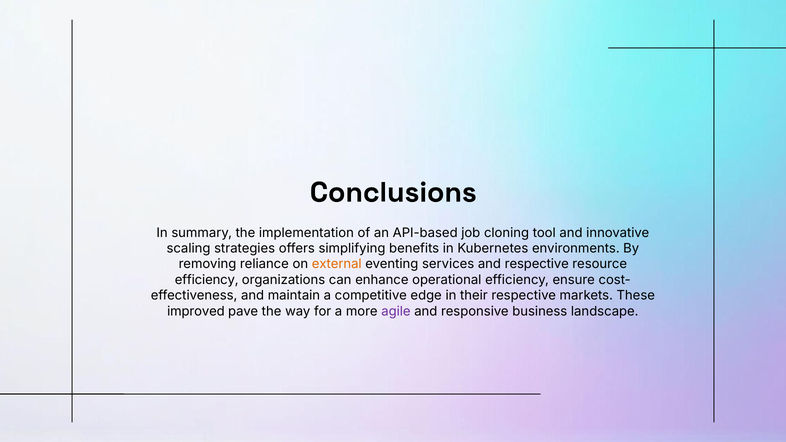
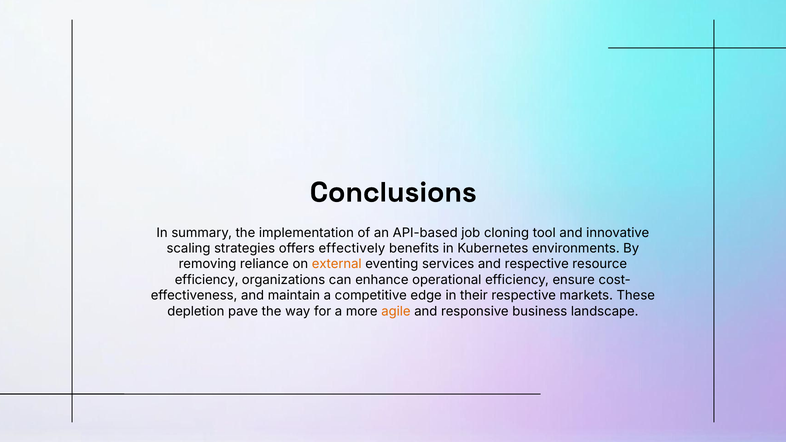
simplifying: simplifying -> effectively
improved: improved -> depletion
agile colour: purple -> orange
